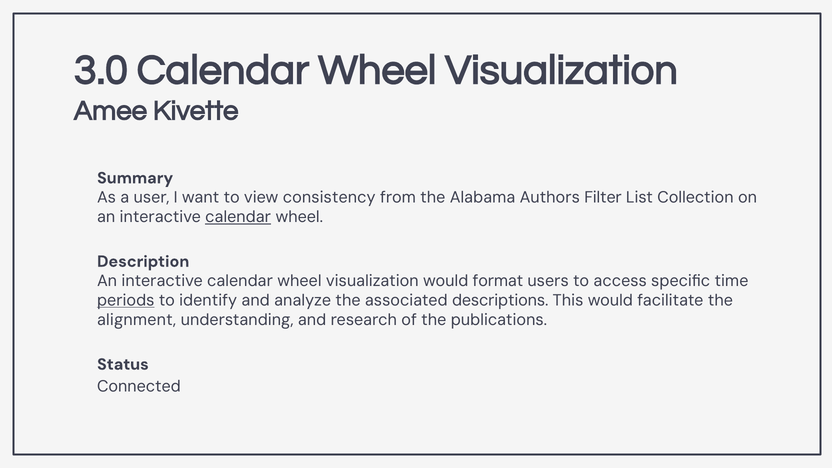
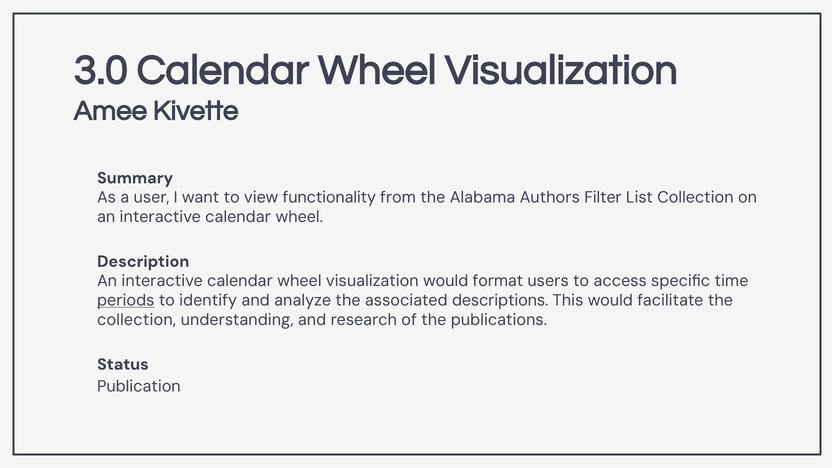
consistency: consistency -> functionality
calendar at (238, 217) underline: present -> none
alignment at (137, 320): alignment -> collection
Connected: Connected -> Publication
